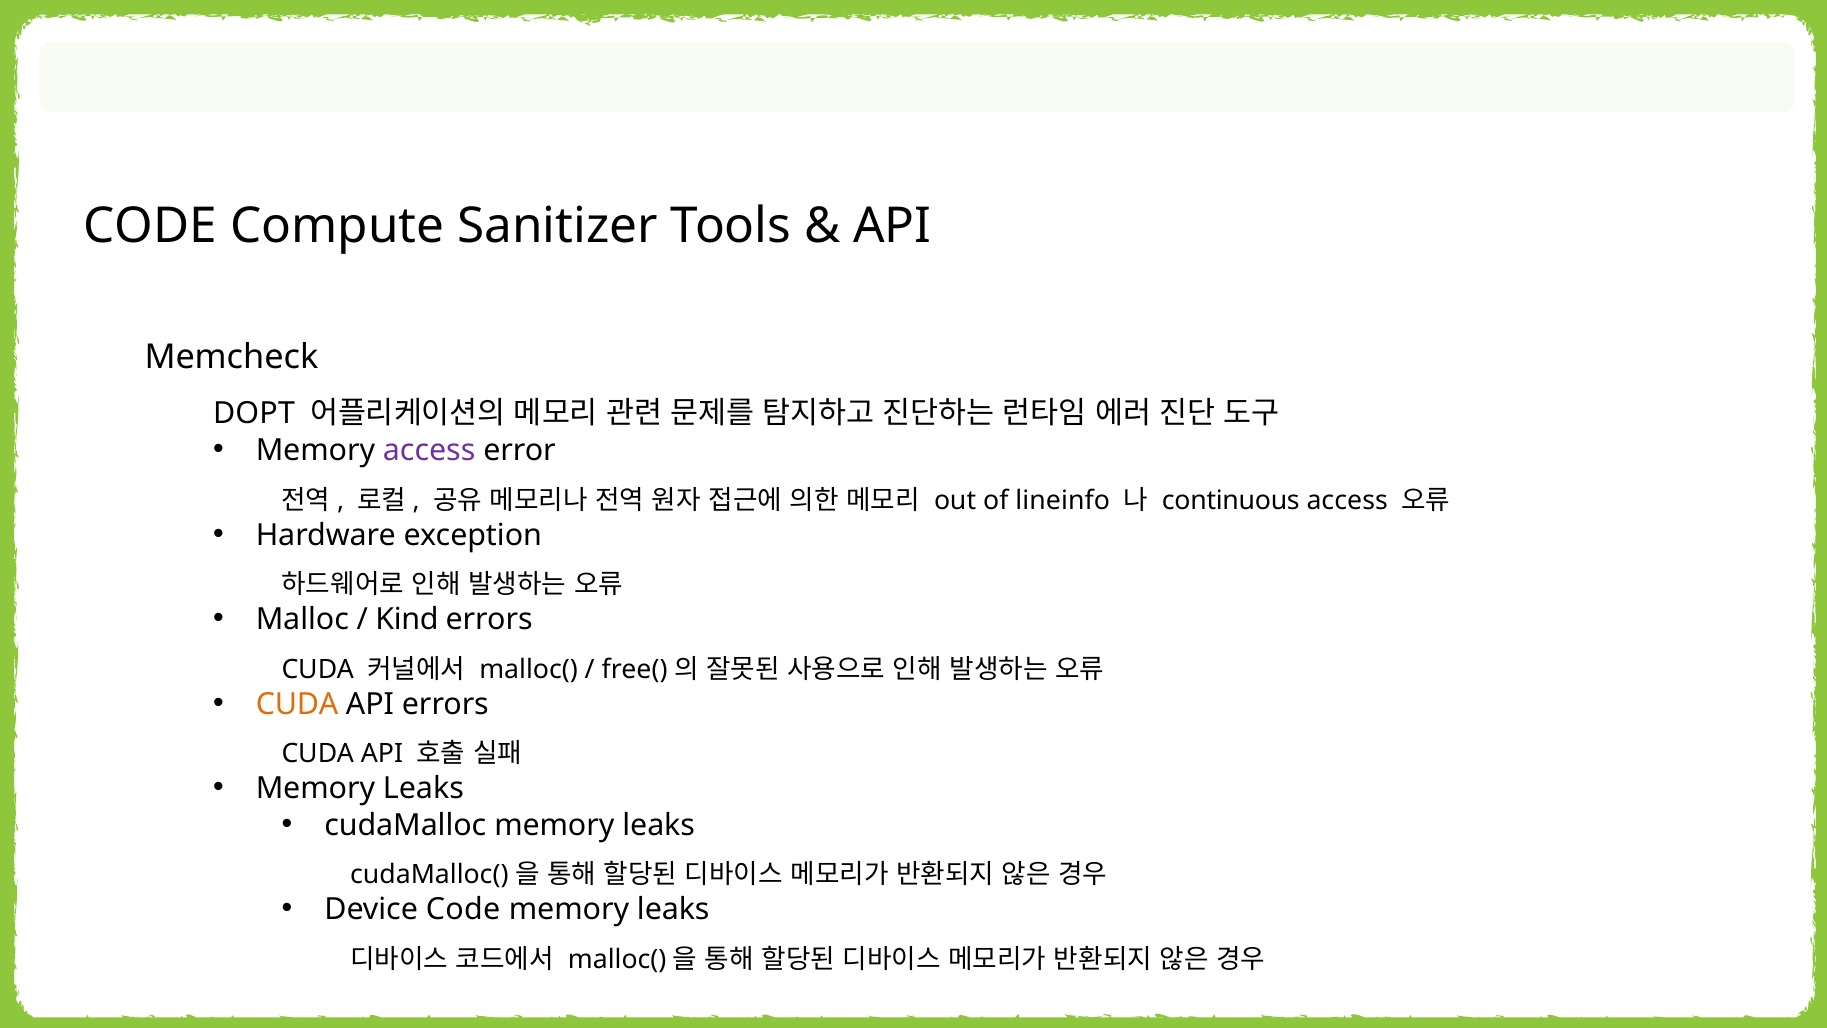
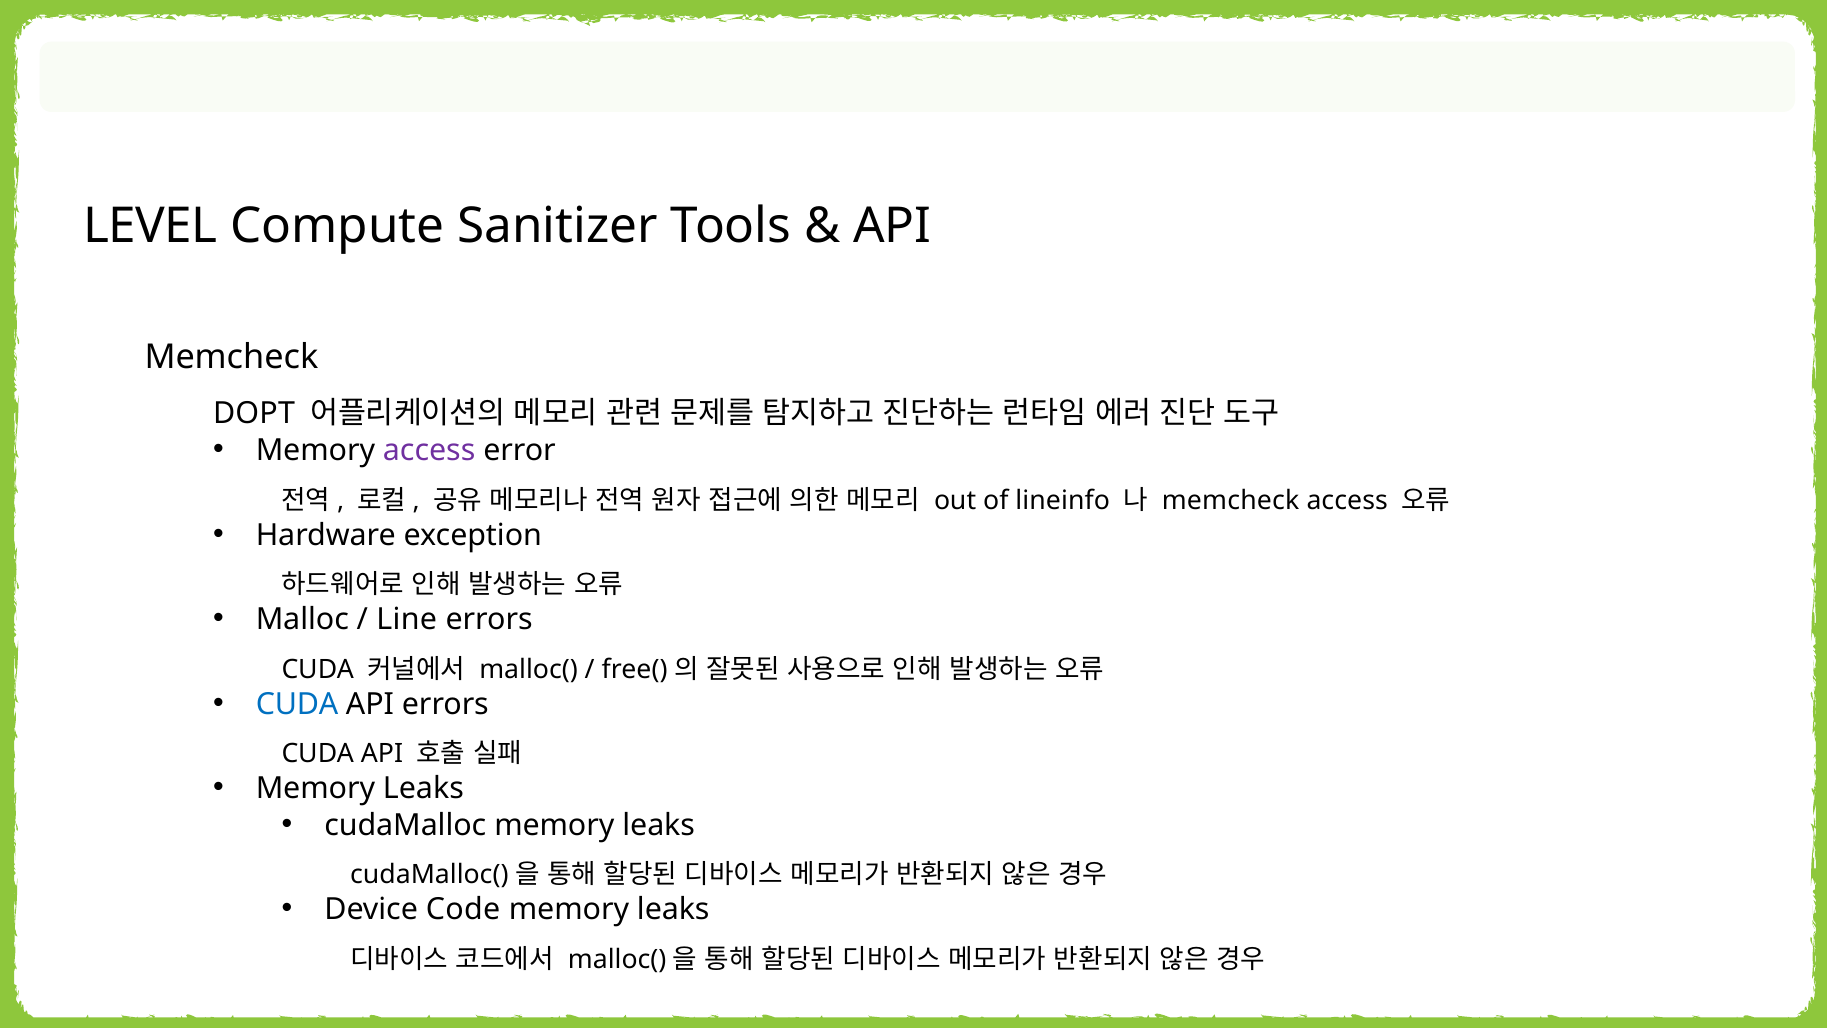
CODE at (150, 226): CODE -> LEVEL
continuous at (1231, 500): continuous -> memcheck
Kind: Kind -> Line
CUDA at (297, 704) colour: orange -> blue
